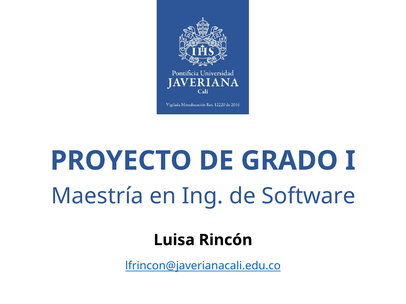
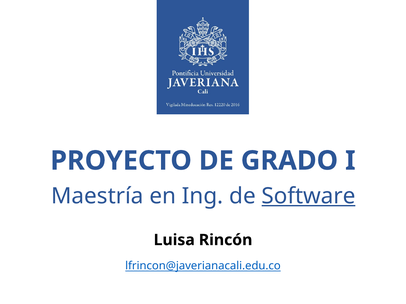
Software underline: none -> present
